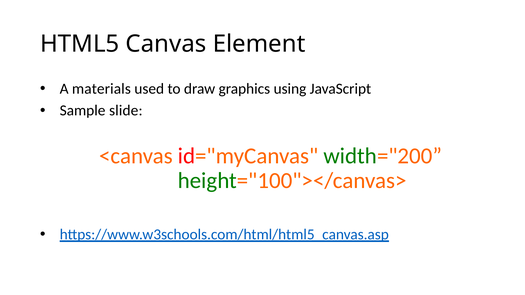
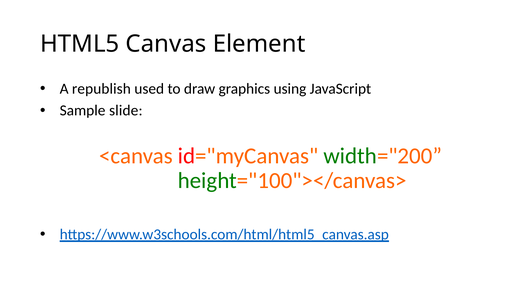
materials: materials -> republish
